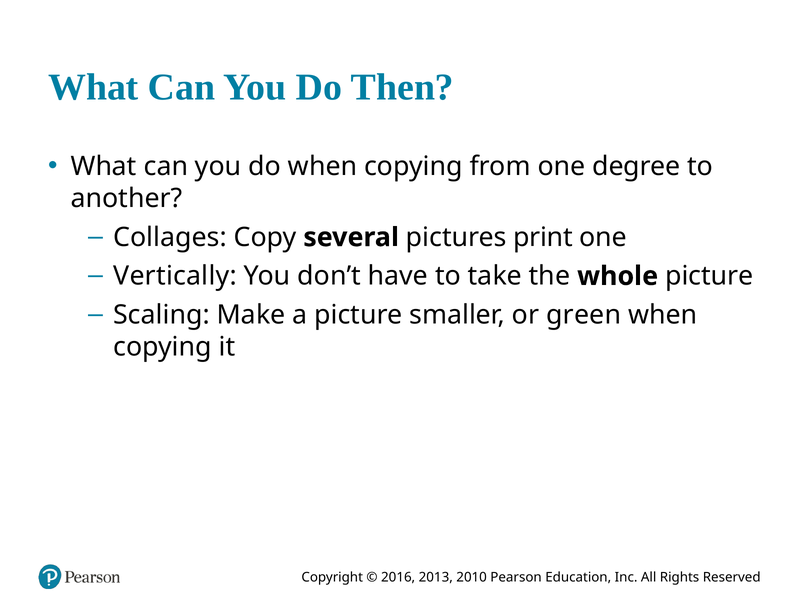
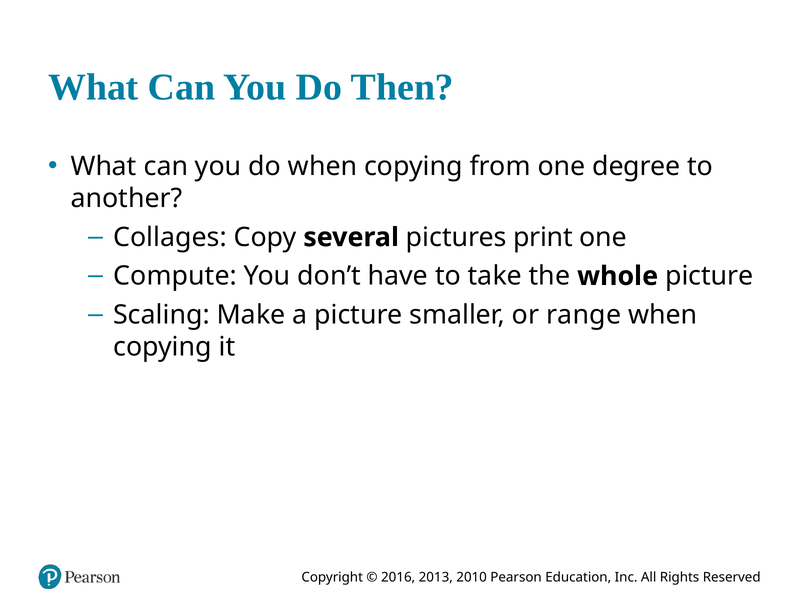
Vertically: Vertically -> Compute
green: green -> range
